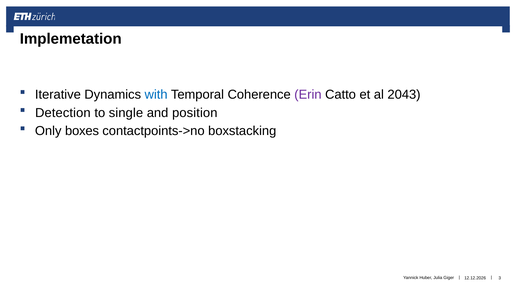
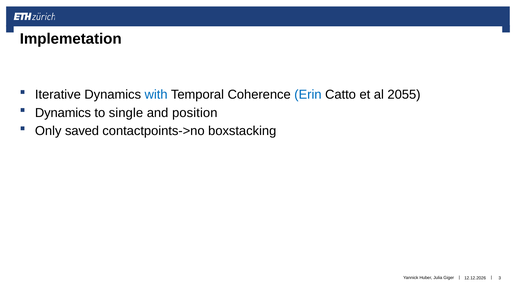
Erin colour: purple -> blue
2043: 2043 -> 2055
Detection at (63, 113): Detection -> Dynamics
boxes: boxes -> saved
